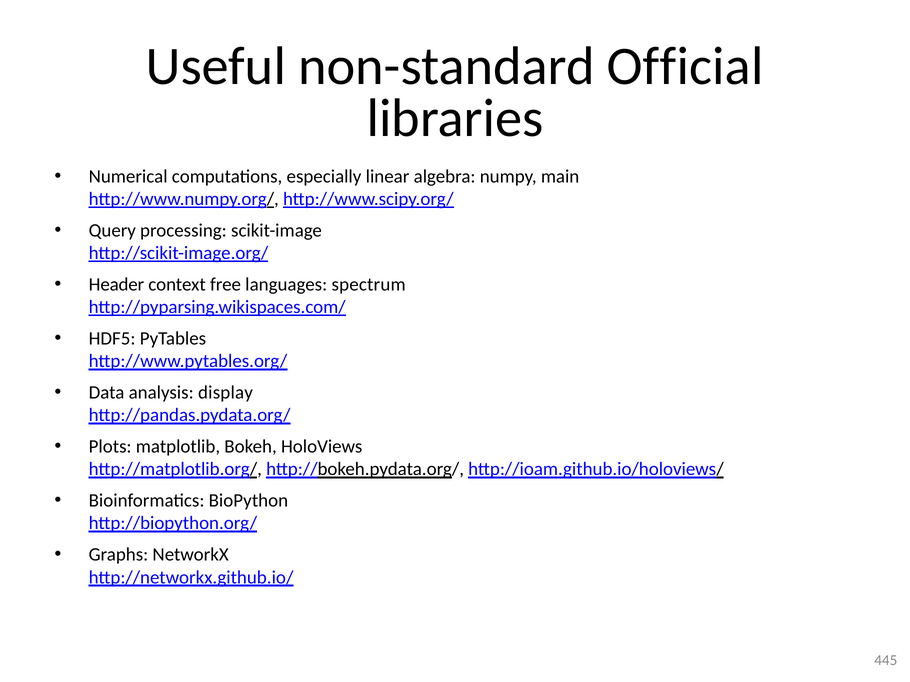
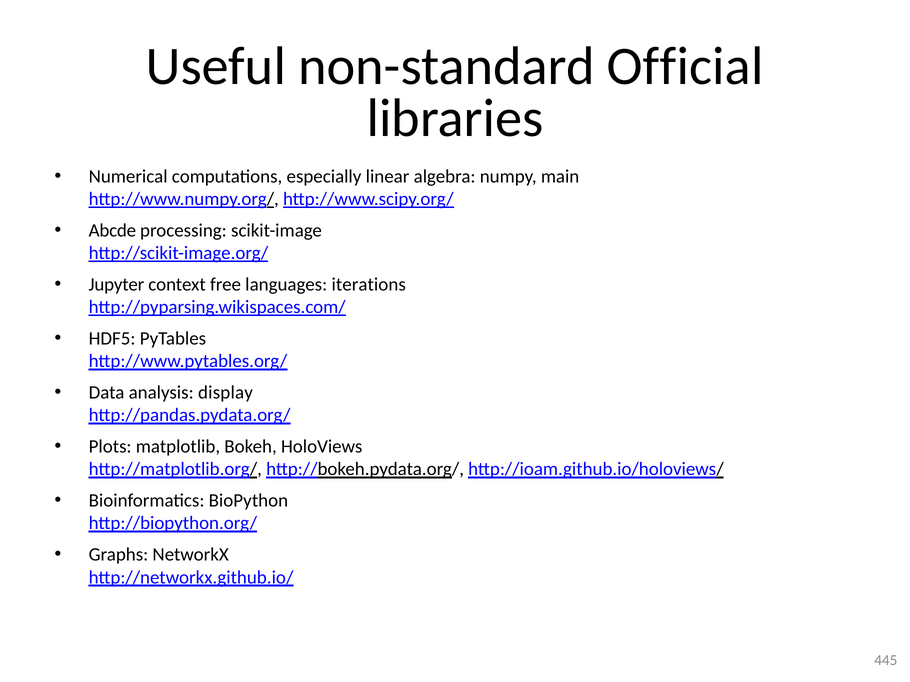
Query: Query -> Abcde
Header: Header -> Jupyter
spectrum: spectrum -> iterations
